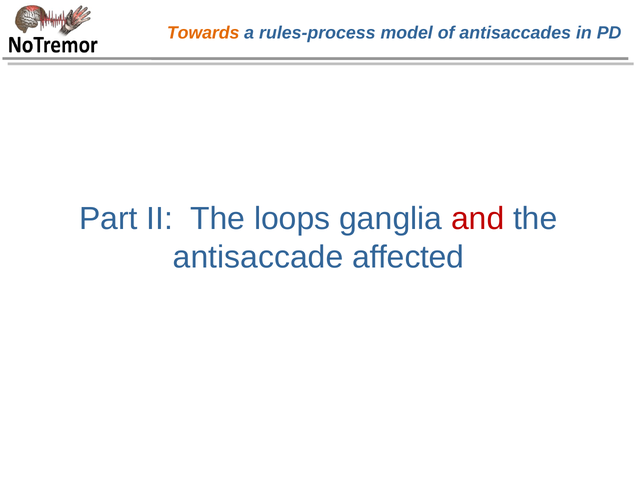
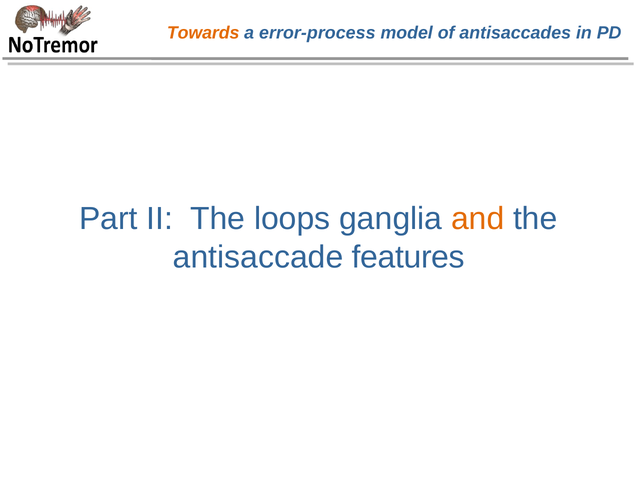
rules-process: rules-process -> error-process
and colour: red -> orange
affected: affected -> features
